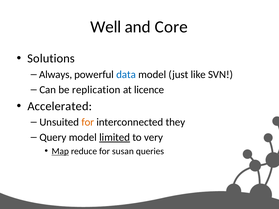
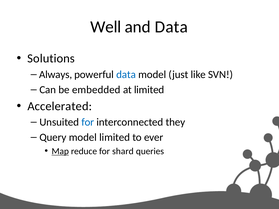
and Core: Core -> Data
replication: replication -> embedded
at licence: licence -> limited
for at (88, 122) colour: orange -> blue
limited at (115, 138) underline: present -> none
very: very -> ever
susan: susan -> shard
